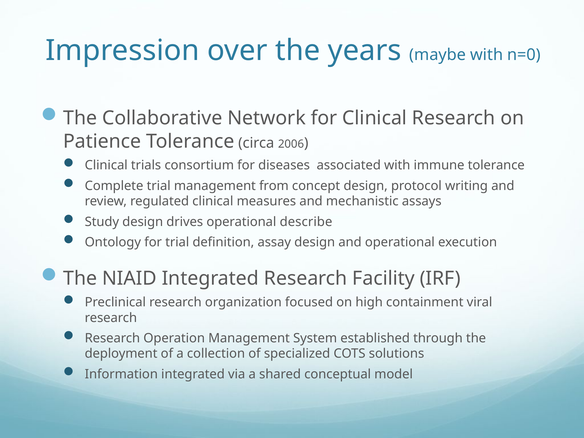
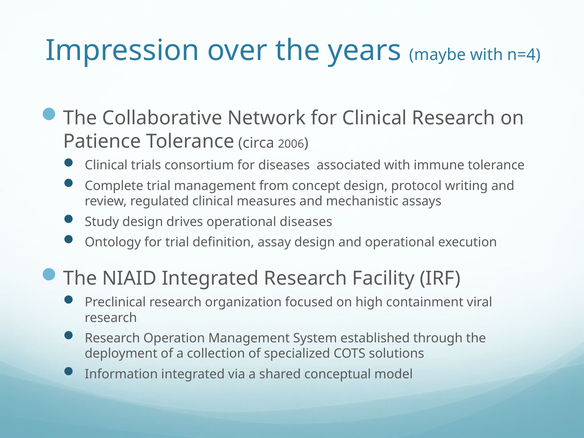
n=0: n=0 -> n=4
operational describe: describe -> diseases
